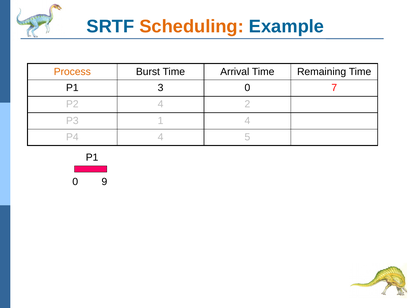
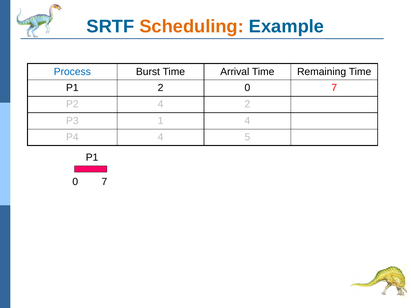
Process colour: orange -> blue
P1 3: 3 -> 2
9 at (104, 182): 9 -> 7
